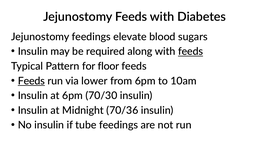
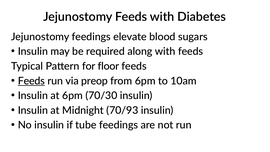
feeds at (191, 51) underline: present -> none
lower: lower -> preop
70/36: 70/36 -> 70/93
